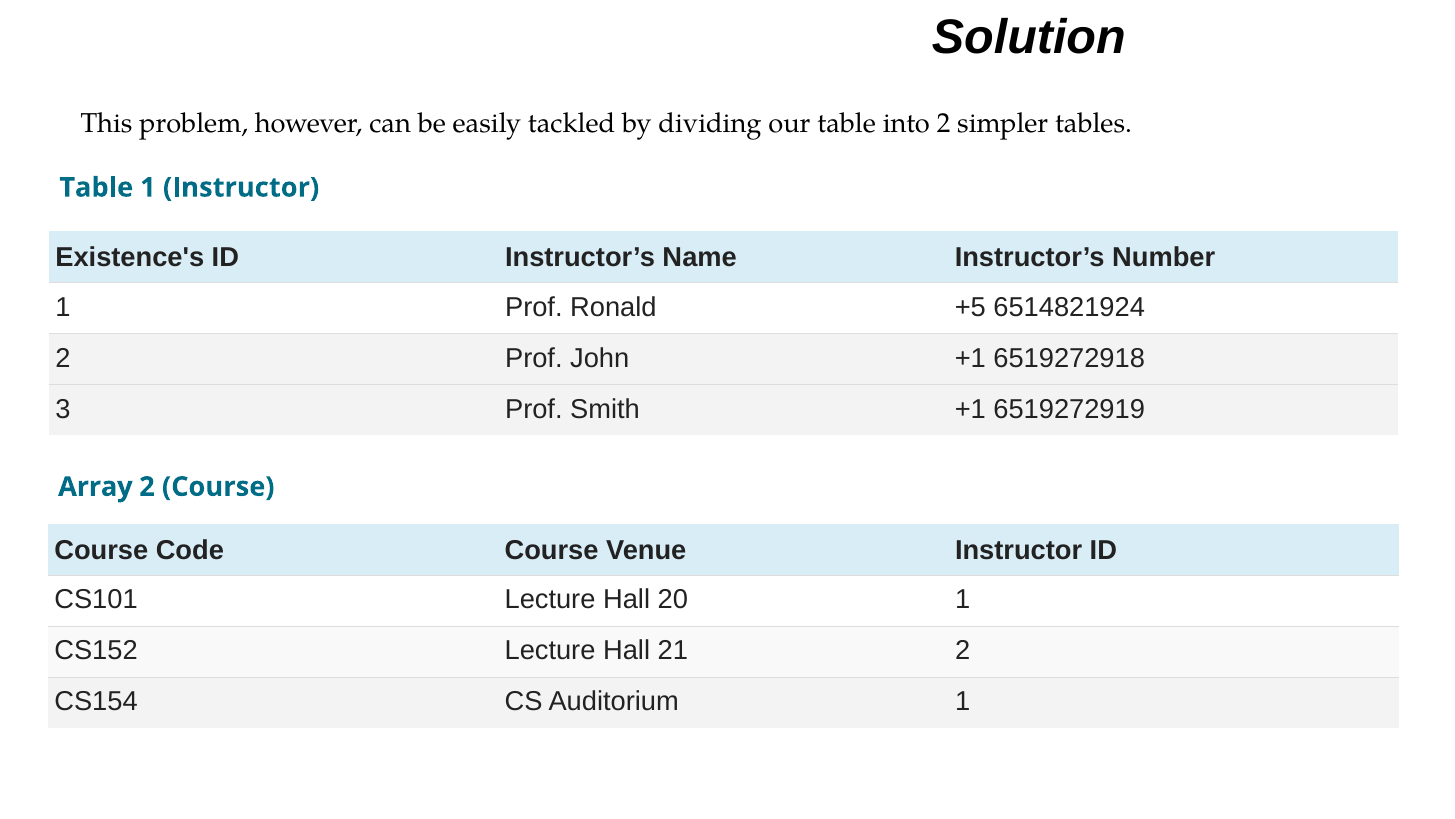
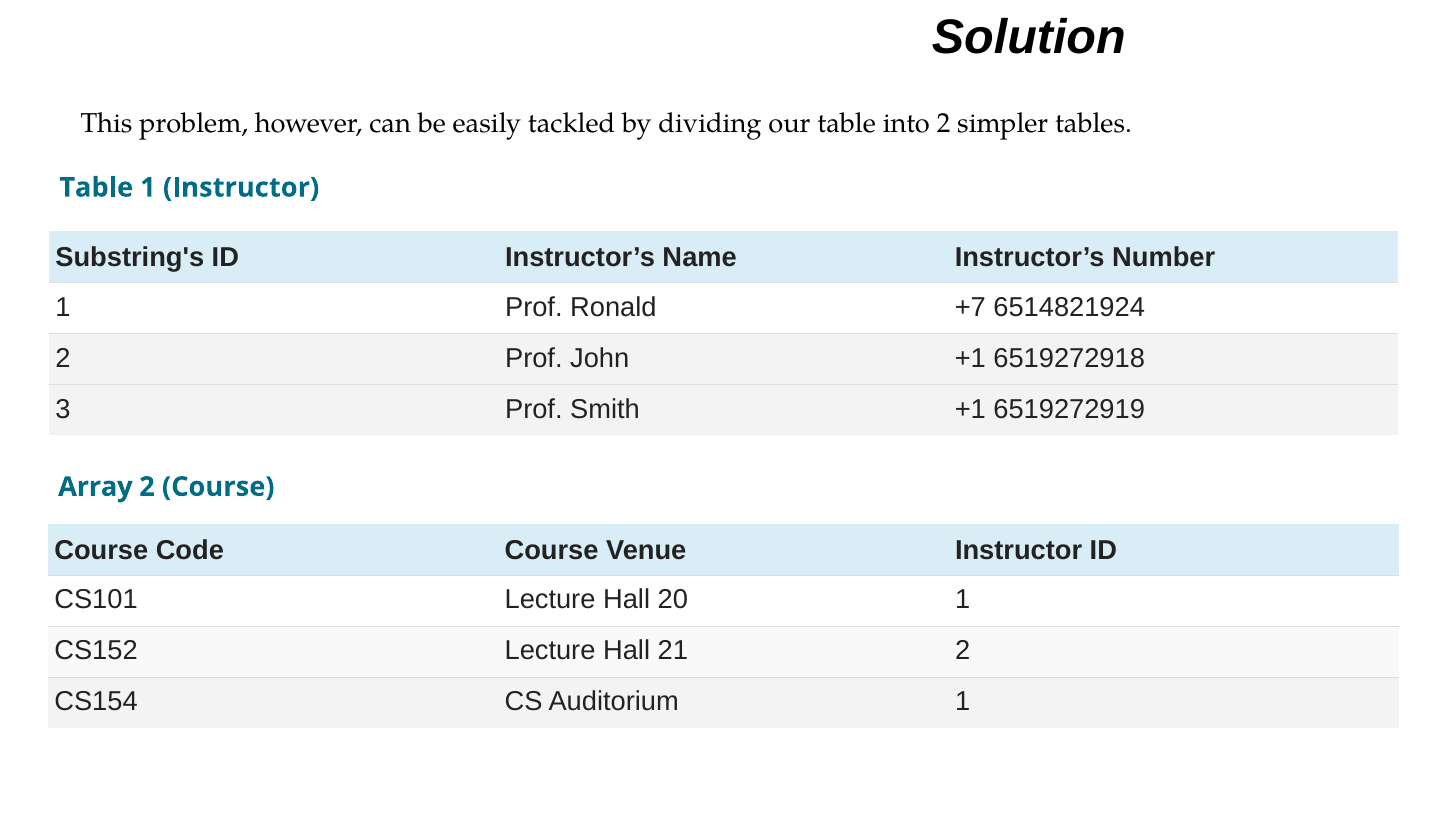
Existence's: Existence's -> Substring's
+5: +5 -> +7
